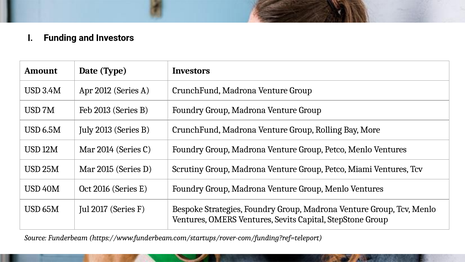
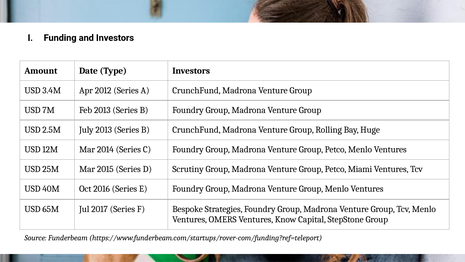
6.5M: 6.5M -> 2.5M
More: More -> Huge
Sevits: Sevits -> Know
